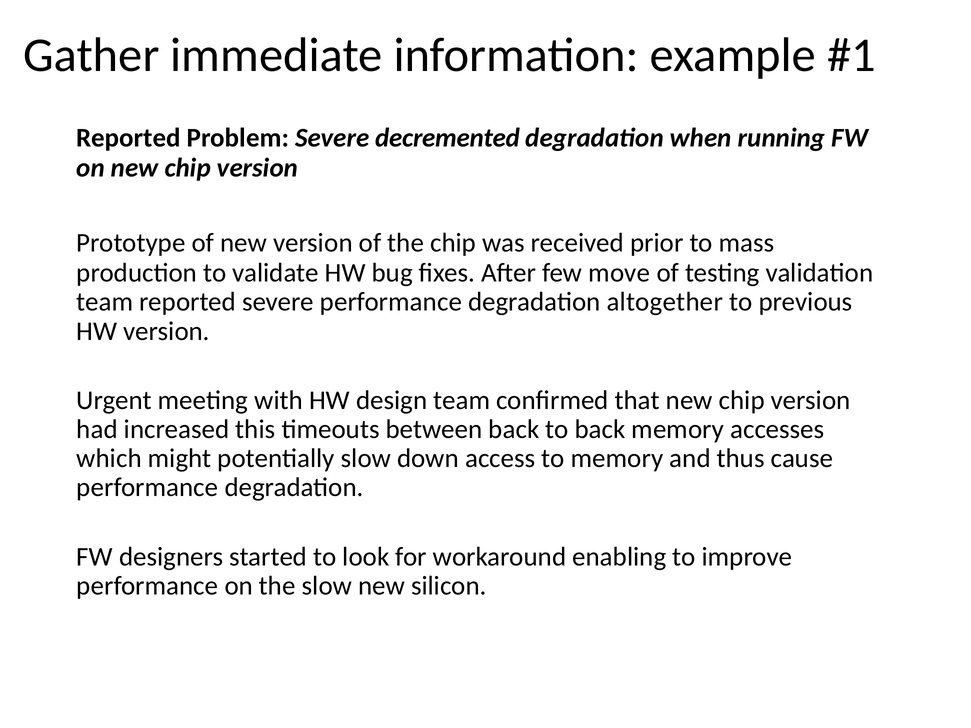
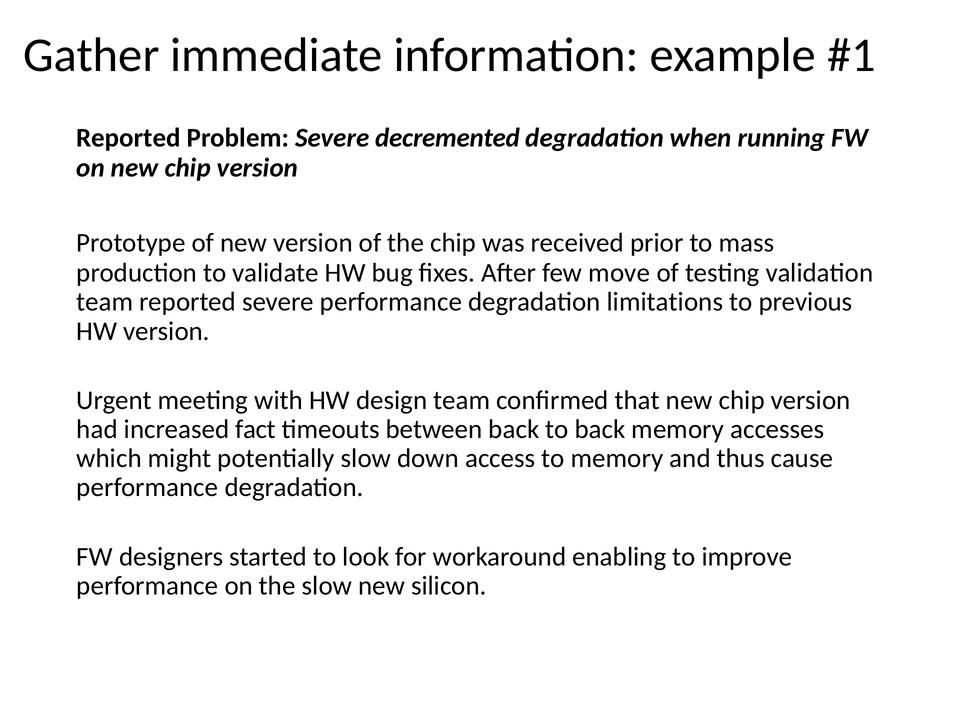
altogether: altogether -> limitations
this: this -> fact
